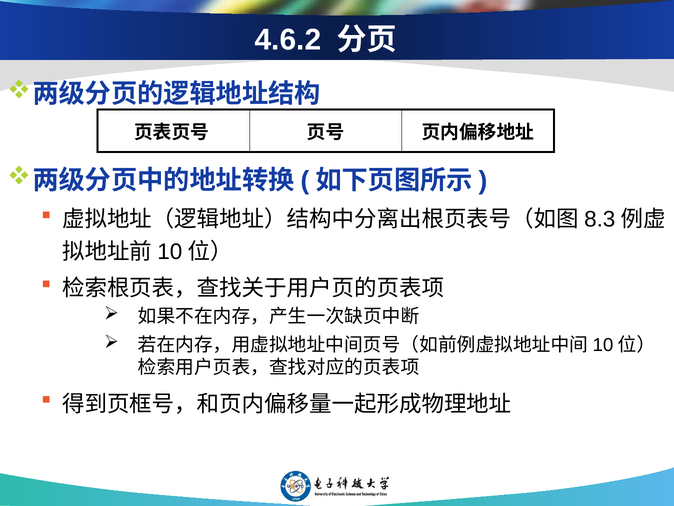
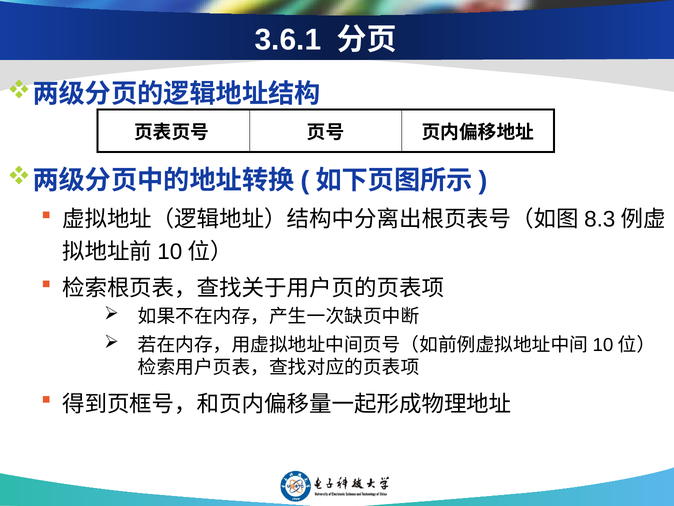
4.6.2: 4.6.2 -> 3.6.1
